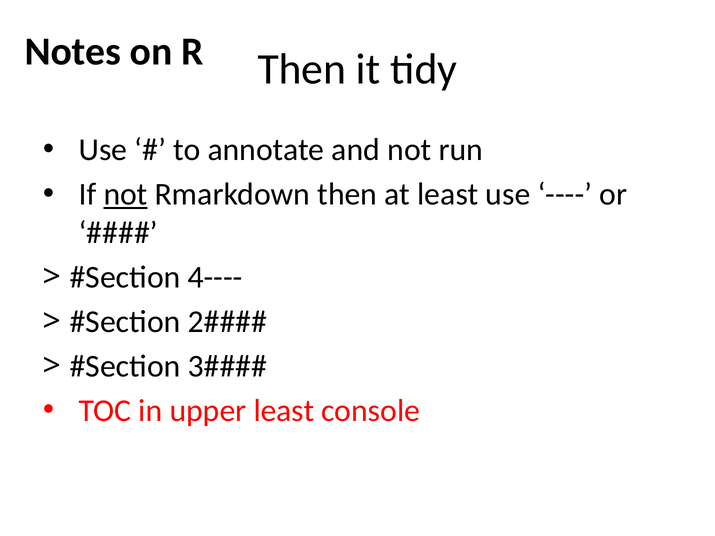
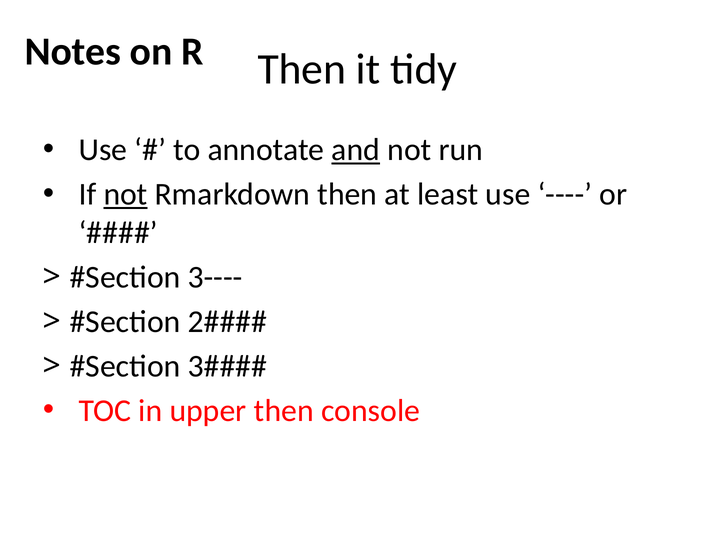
and underline: none -> present
4----: 4---- -> 3----
upper least: least -> then
